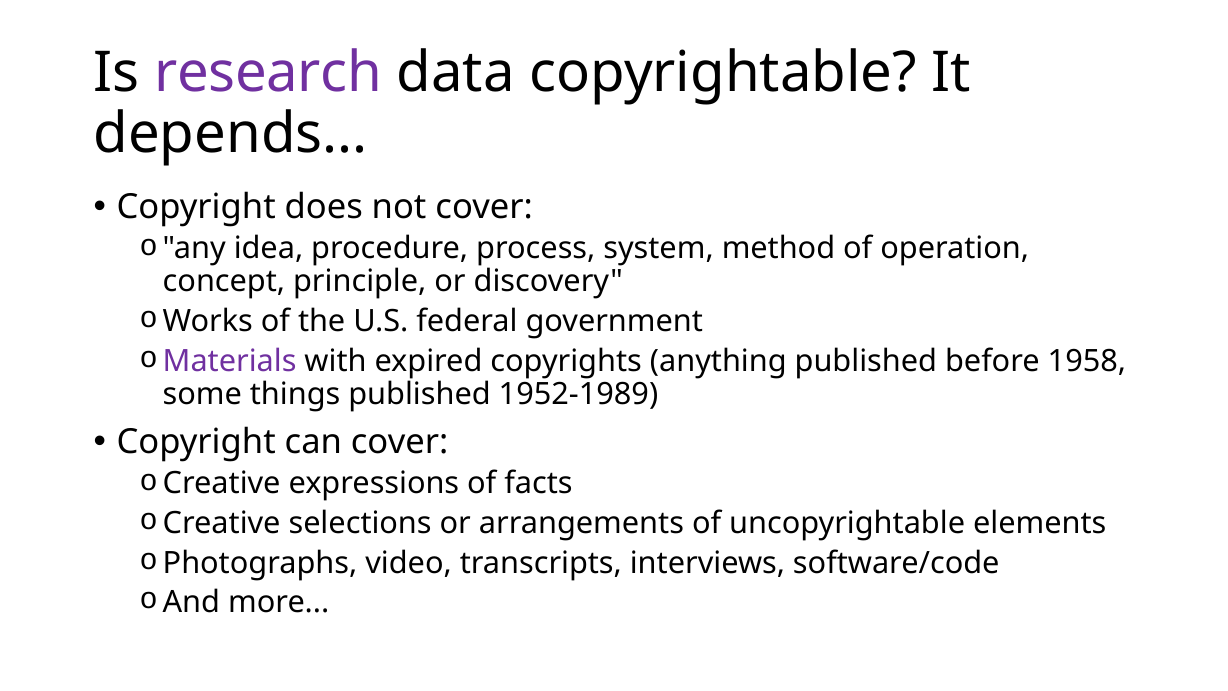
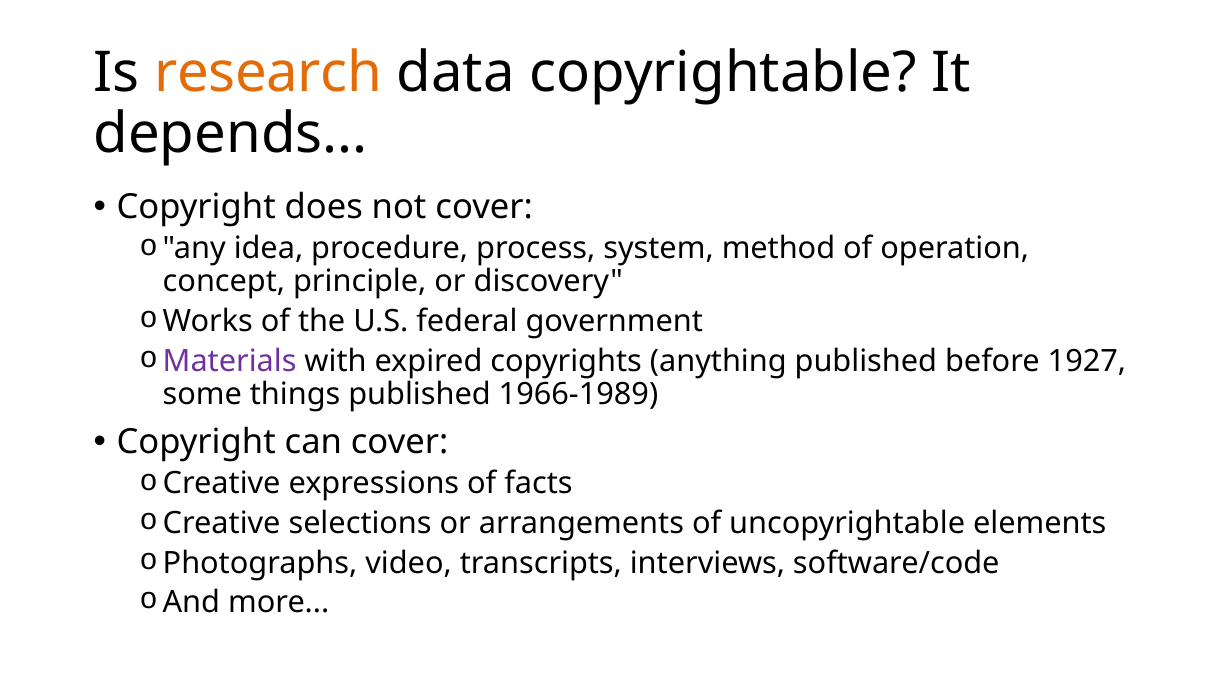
research colour: purple -> orange
1958: 1958 -> 1927
1952-1989: 1952-1989 -> 1966-1989
